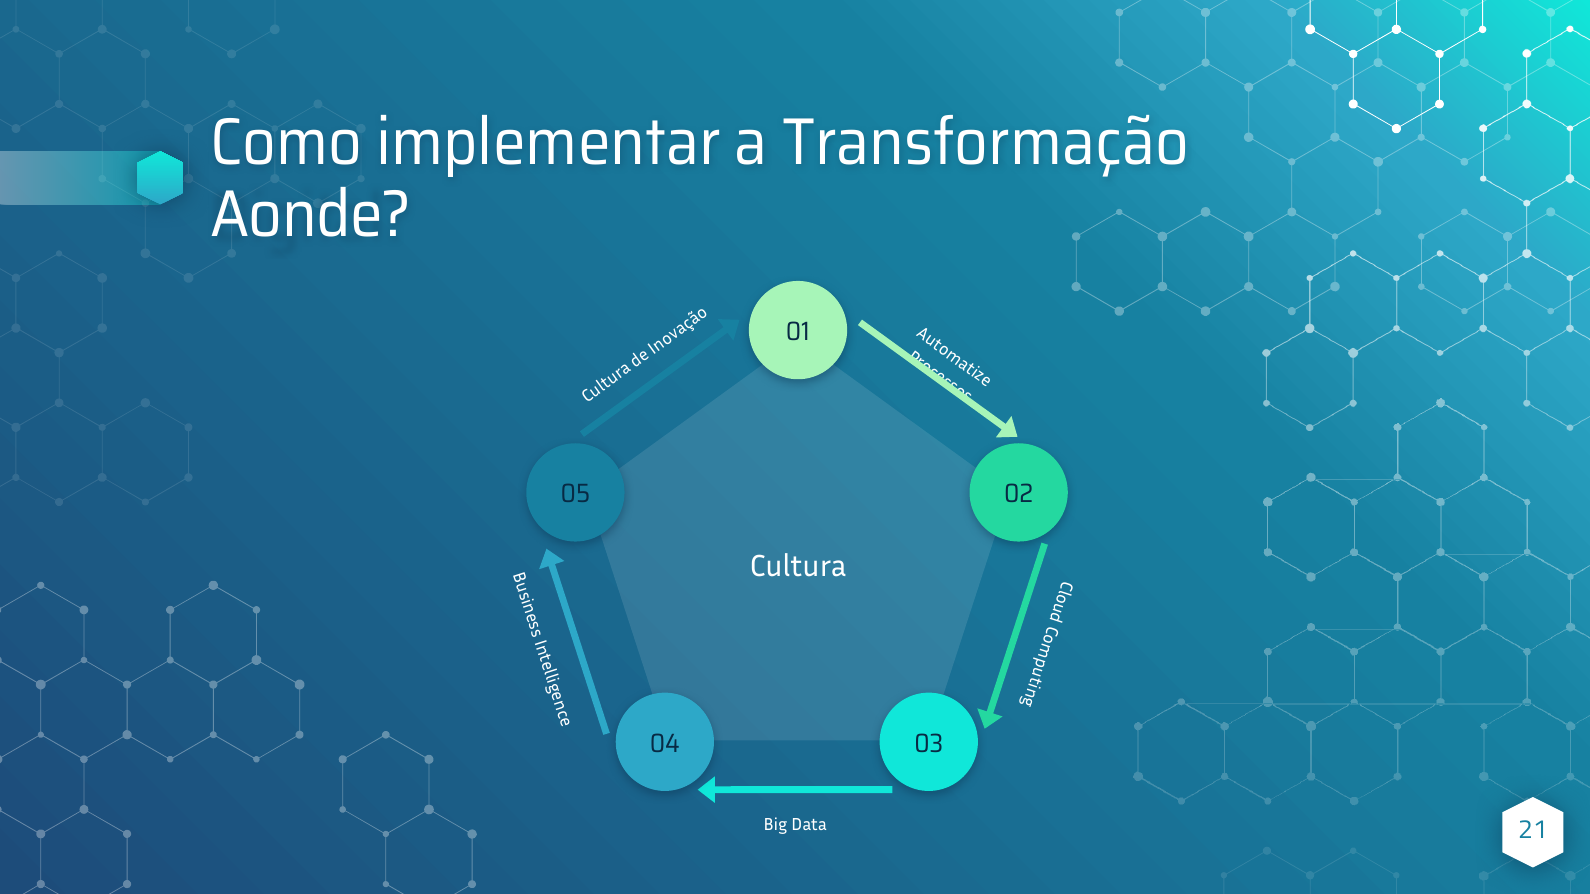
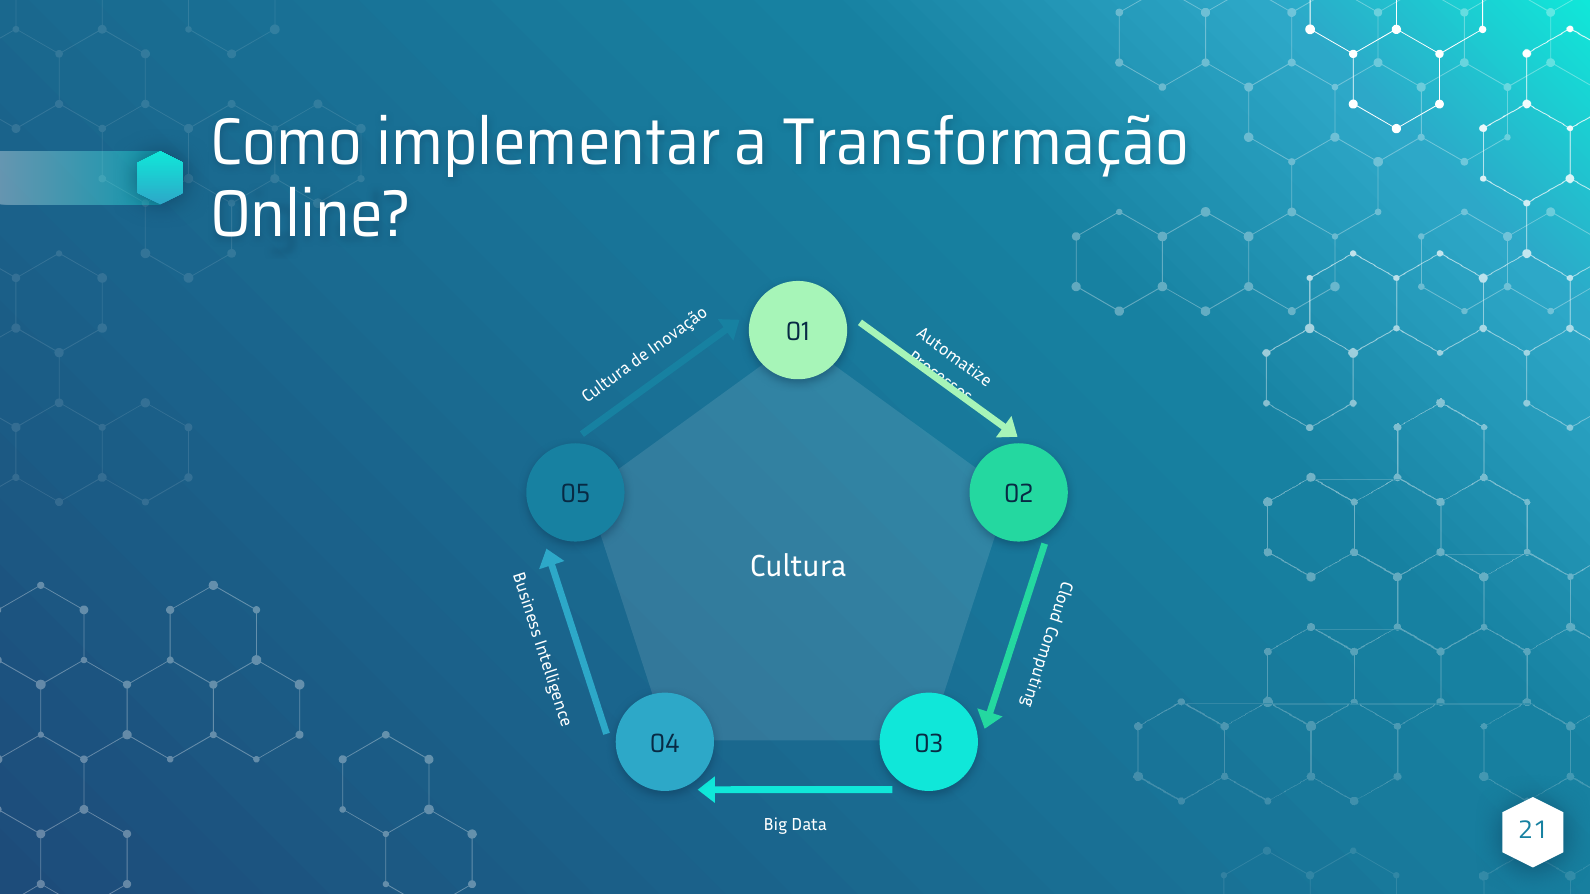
Aonde: Aonde -> Online
